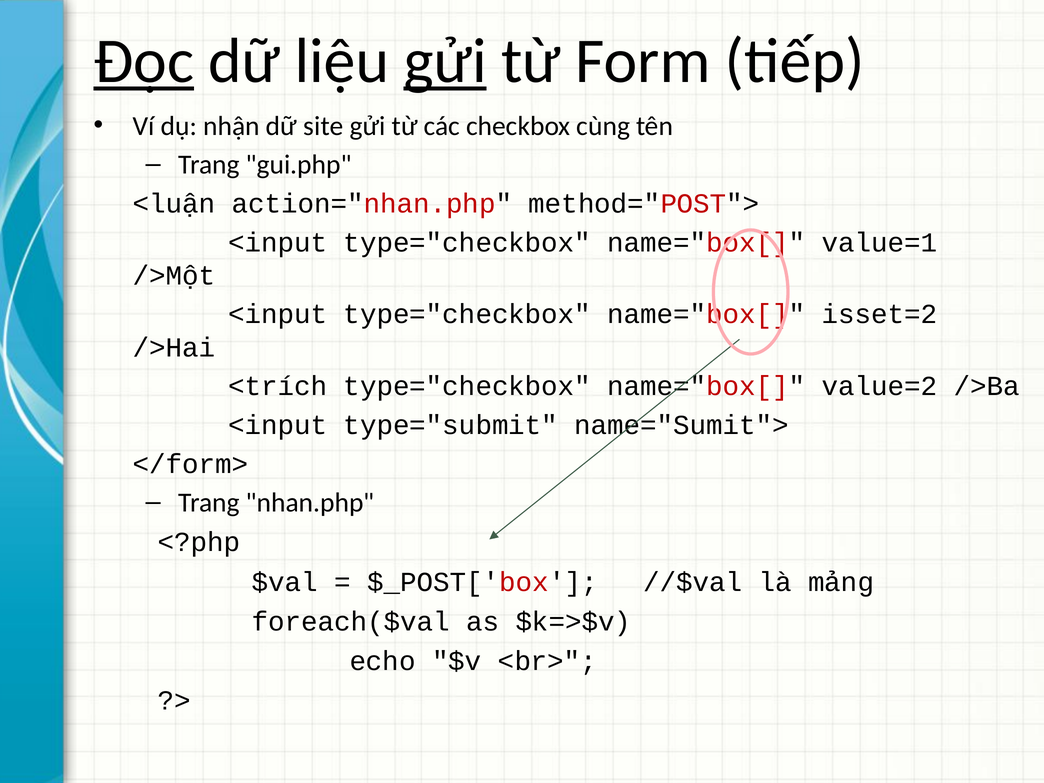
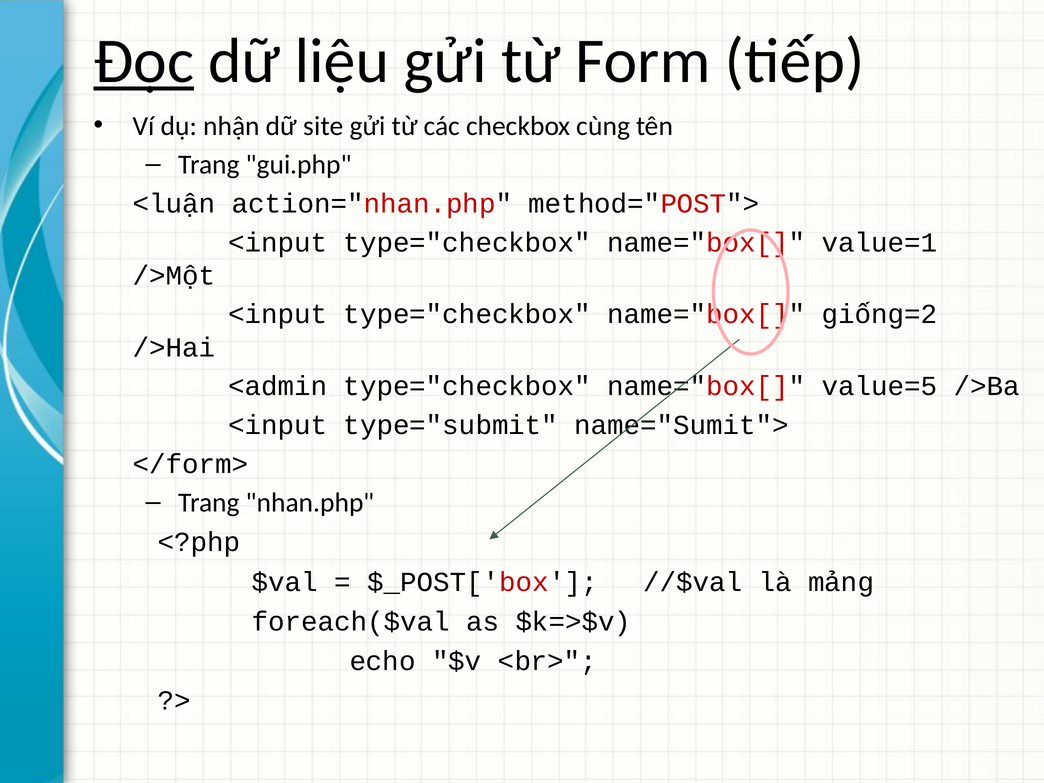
gửi at (445, 61) underline: present -> none
isset=2: isset=2 -> giống=2
<trích: <trích -> <admin
value=2: value=2 -> value=5
